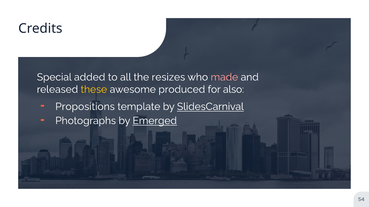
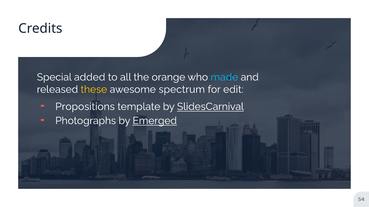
resizes: resizes -> orange
made colour: pink -> light blue
produced: produced -> spectrum
also: also -> edit
